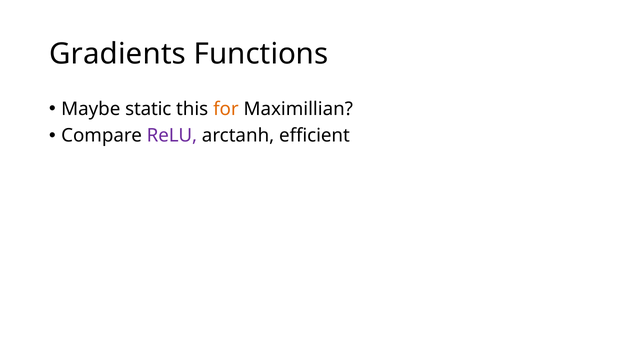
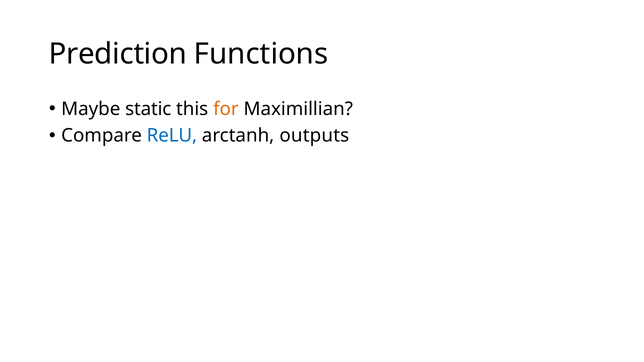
Gradients: Gradients -> Prediction
ReLU colour: purple -> blue
efficient: efficient -> outputs
